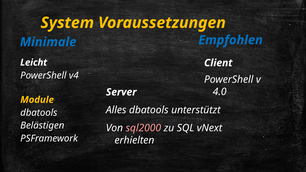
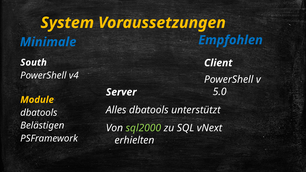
Leicht: Leicht -> South
4.0: 4.0 -> 5.0
sql2000 colour: pink -> light green
